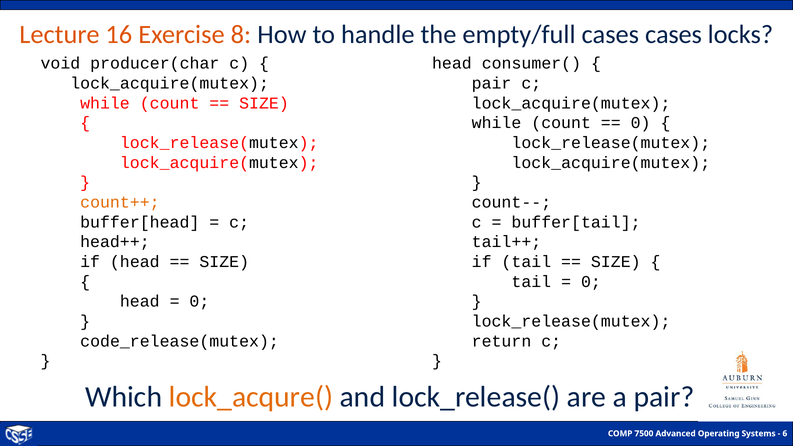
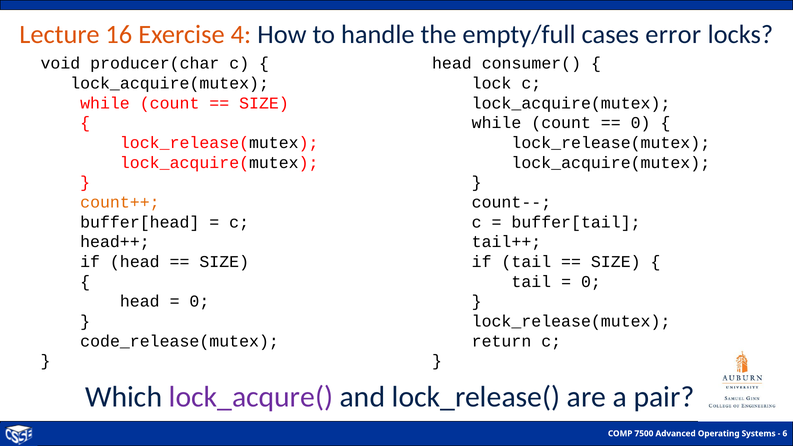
8: 8 -> 4
cases cases: cases -> error
pair at (492, 83): pair -> lock
lock_acqure( colour: orange -> purple
